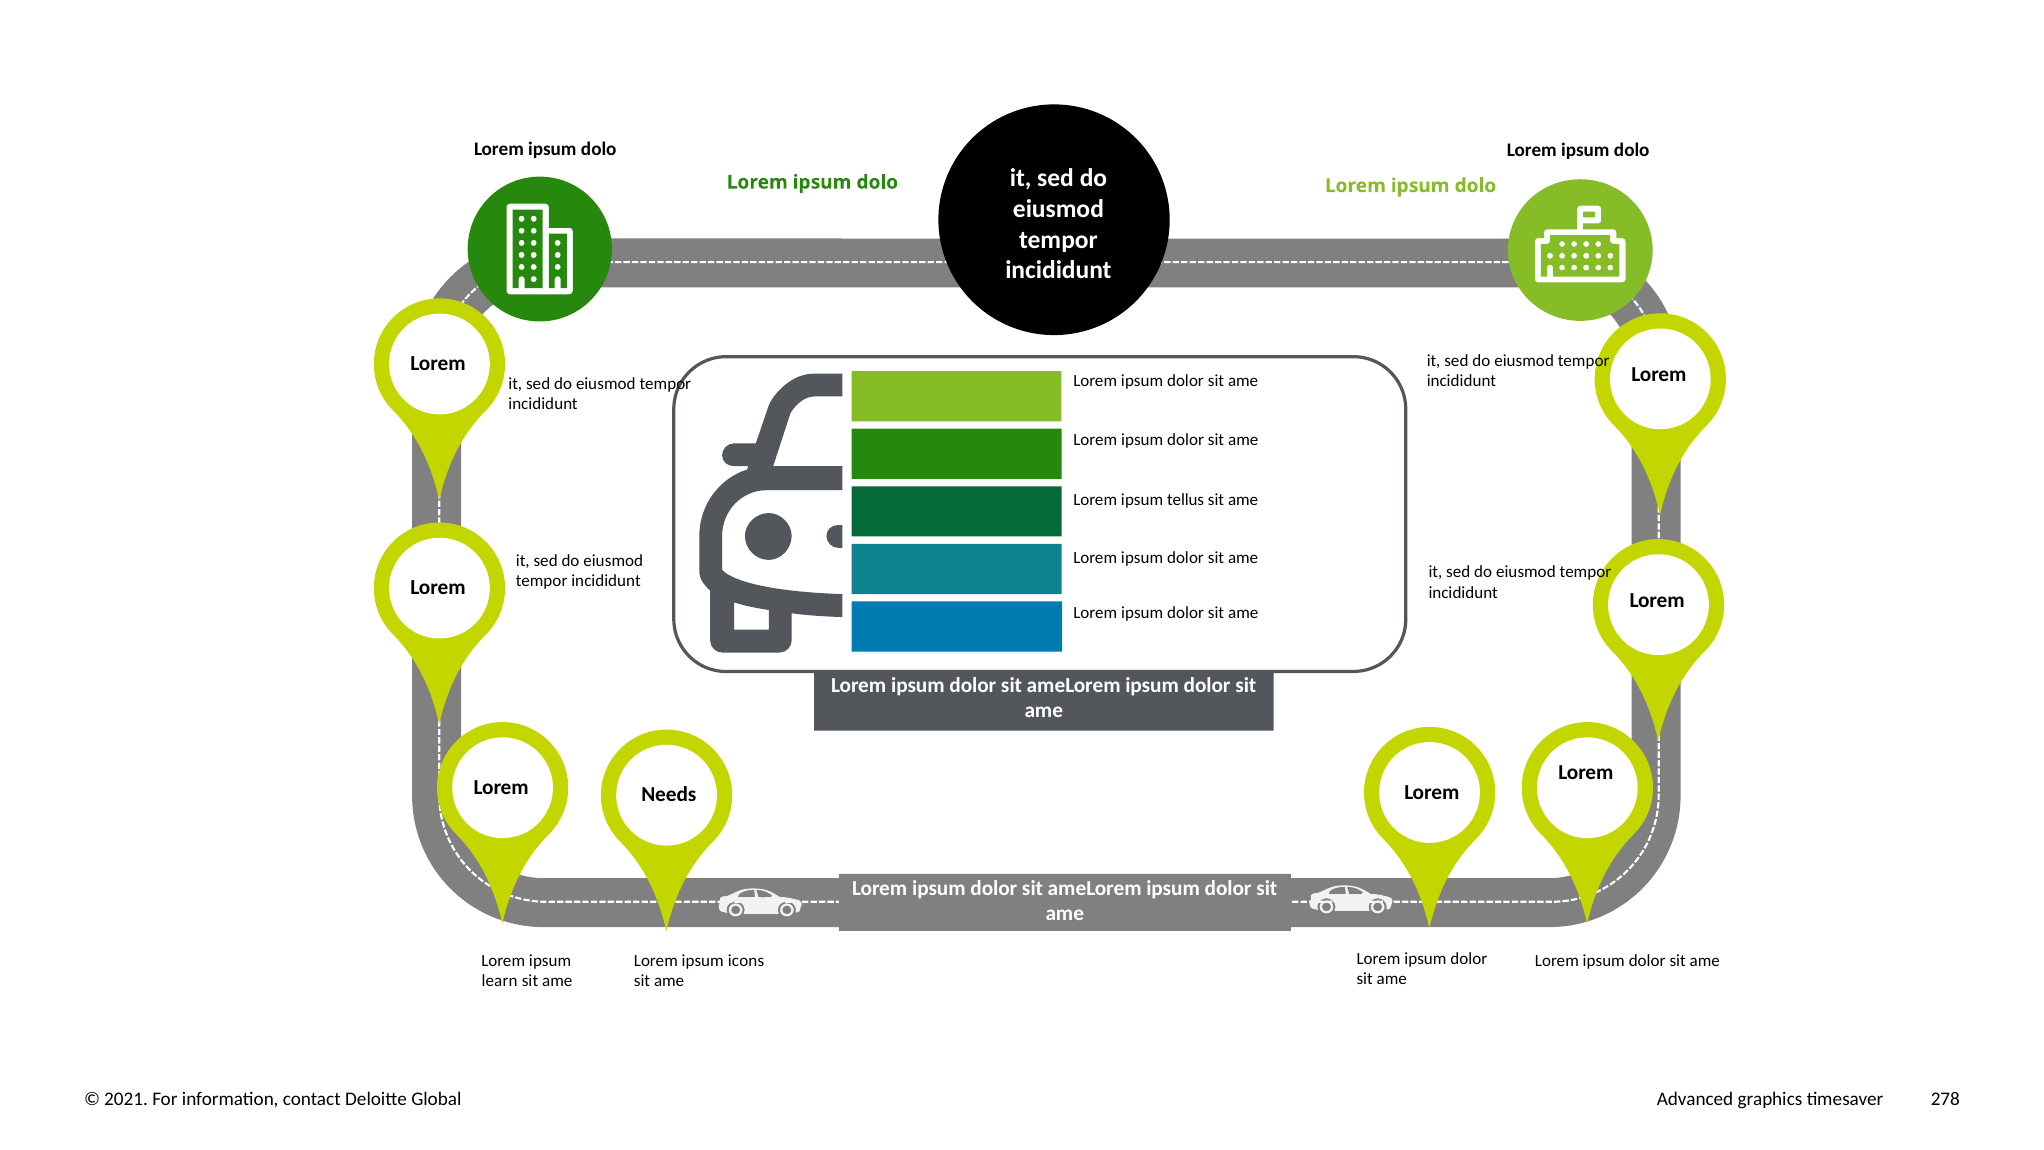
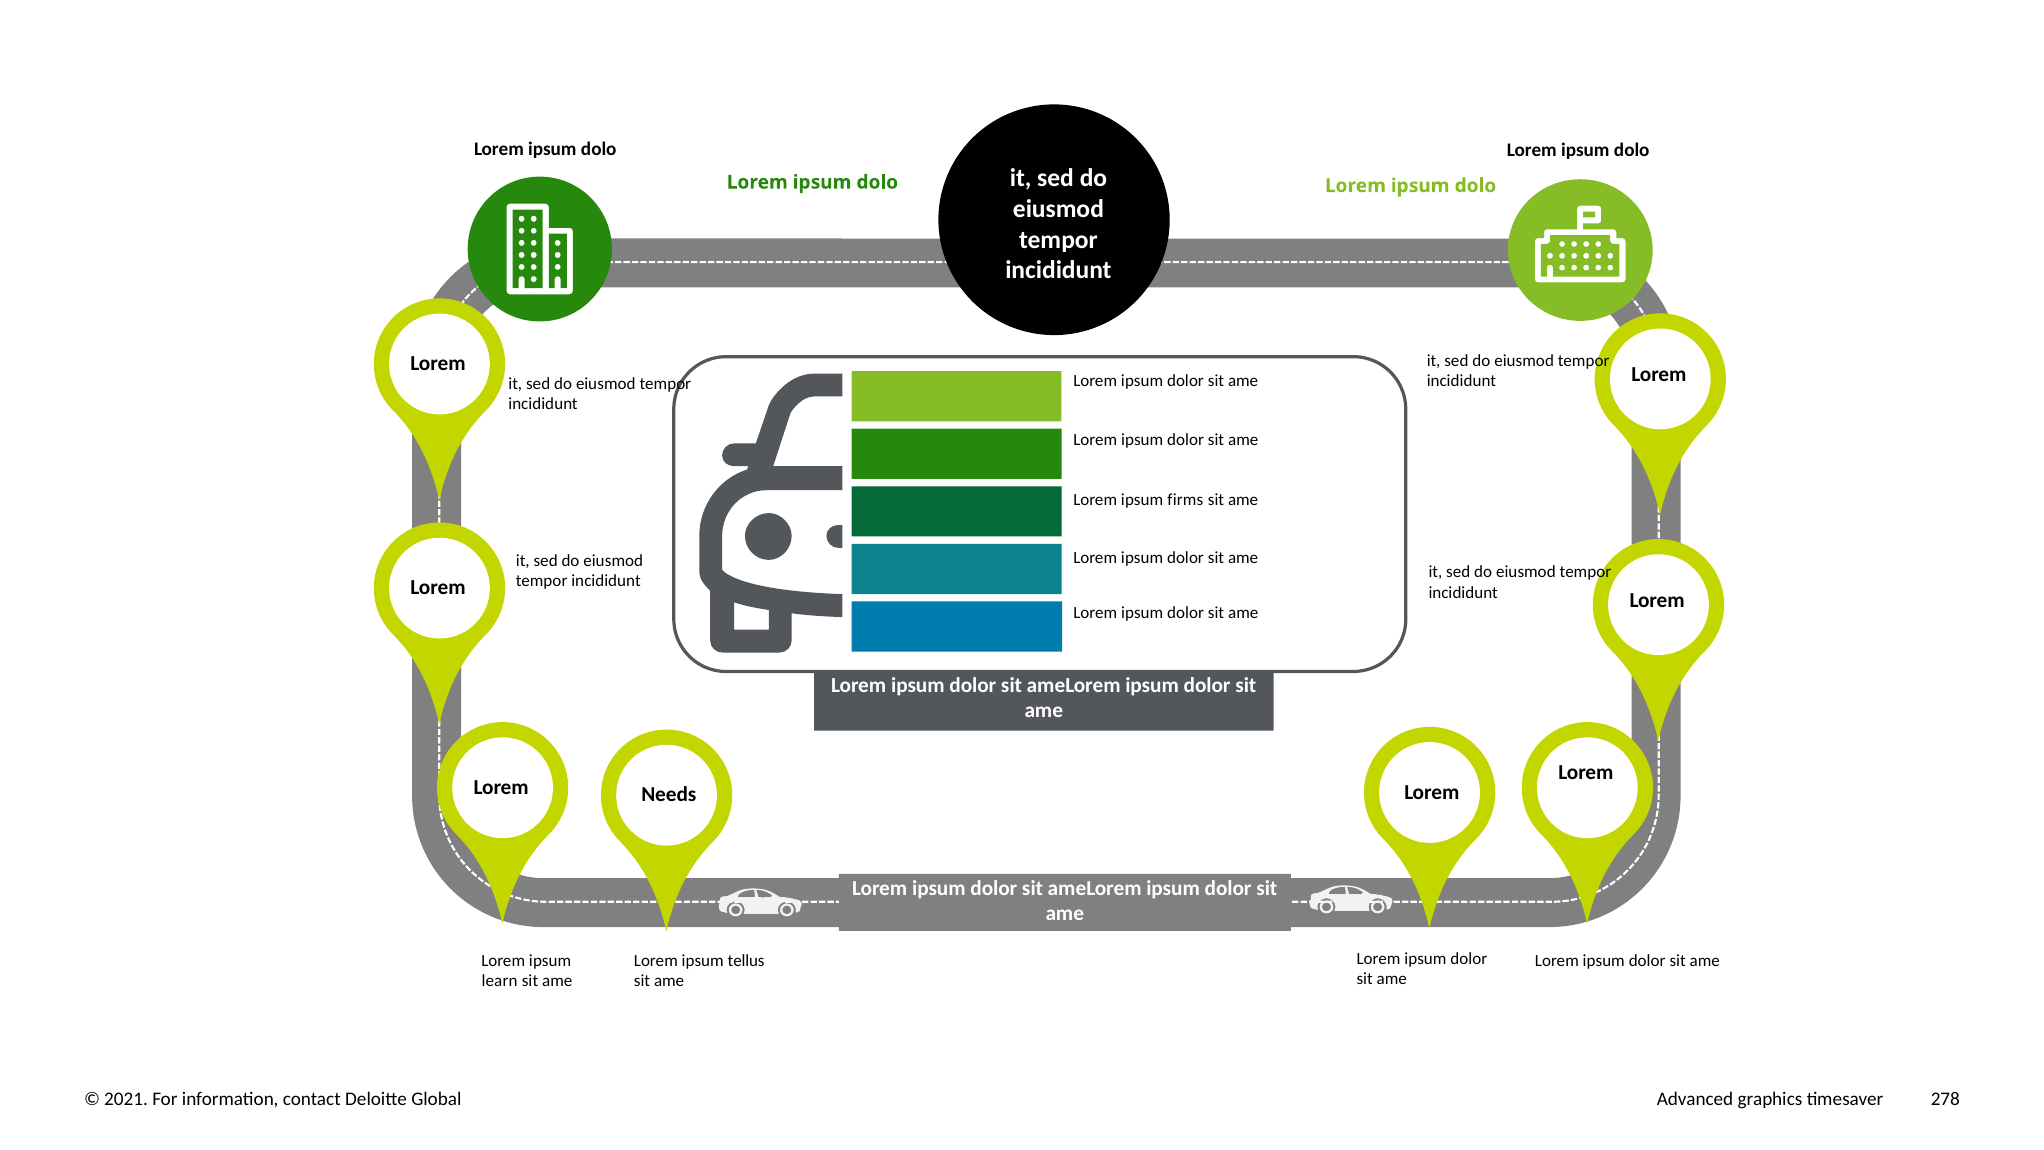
tellus: tellus -> firms
icons: icons -> tellus
